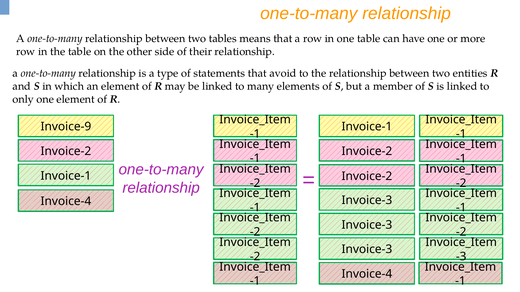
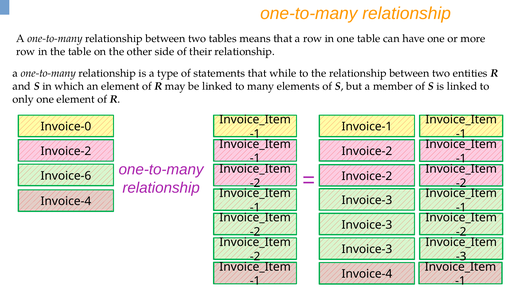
avoid: avoid -> while
Invoice-9: Invoice-9 -> Invoice-0
Invoice-1 at (66, 176): Invoice-1 -> Invoice-6
